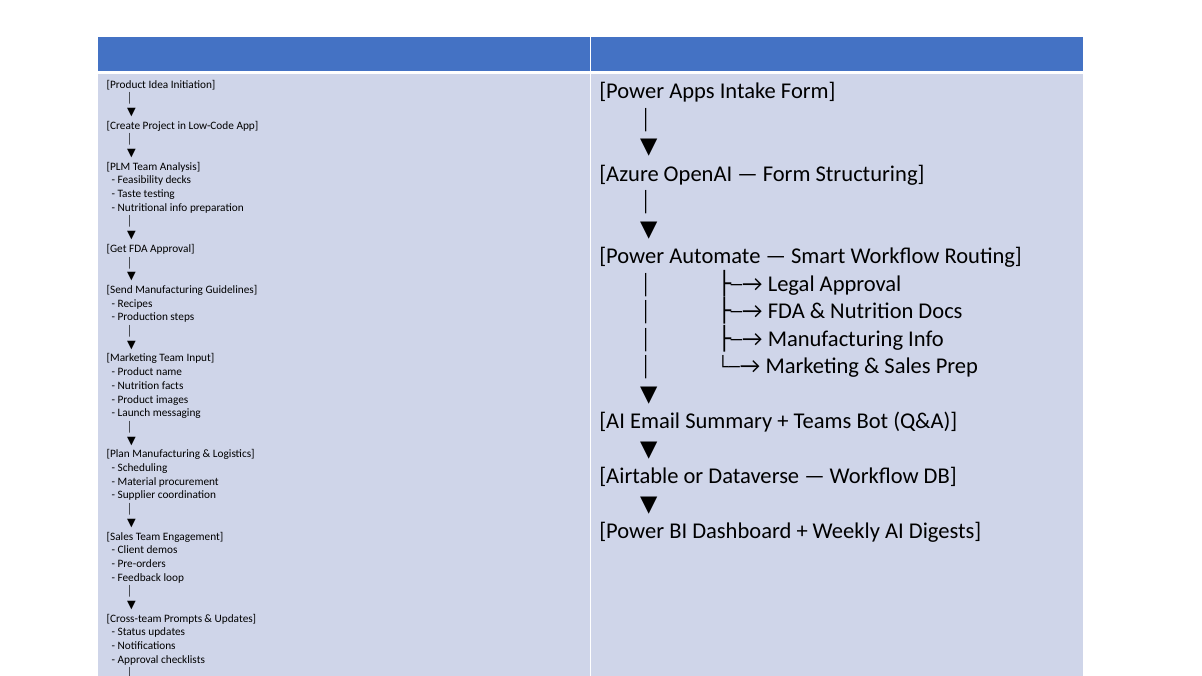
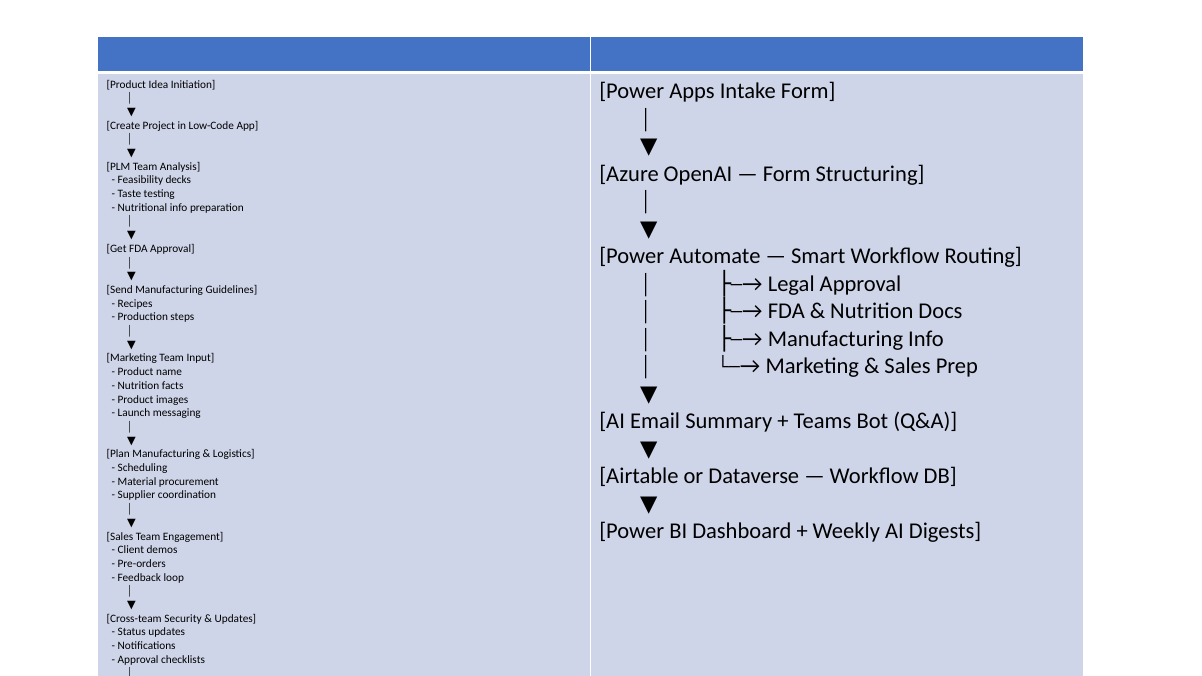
Prompts: Prompts -> Security
